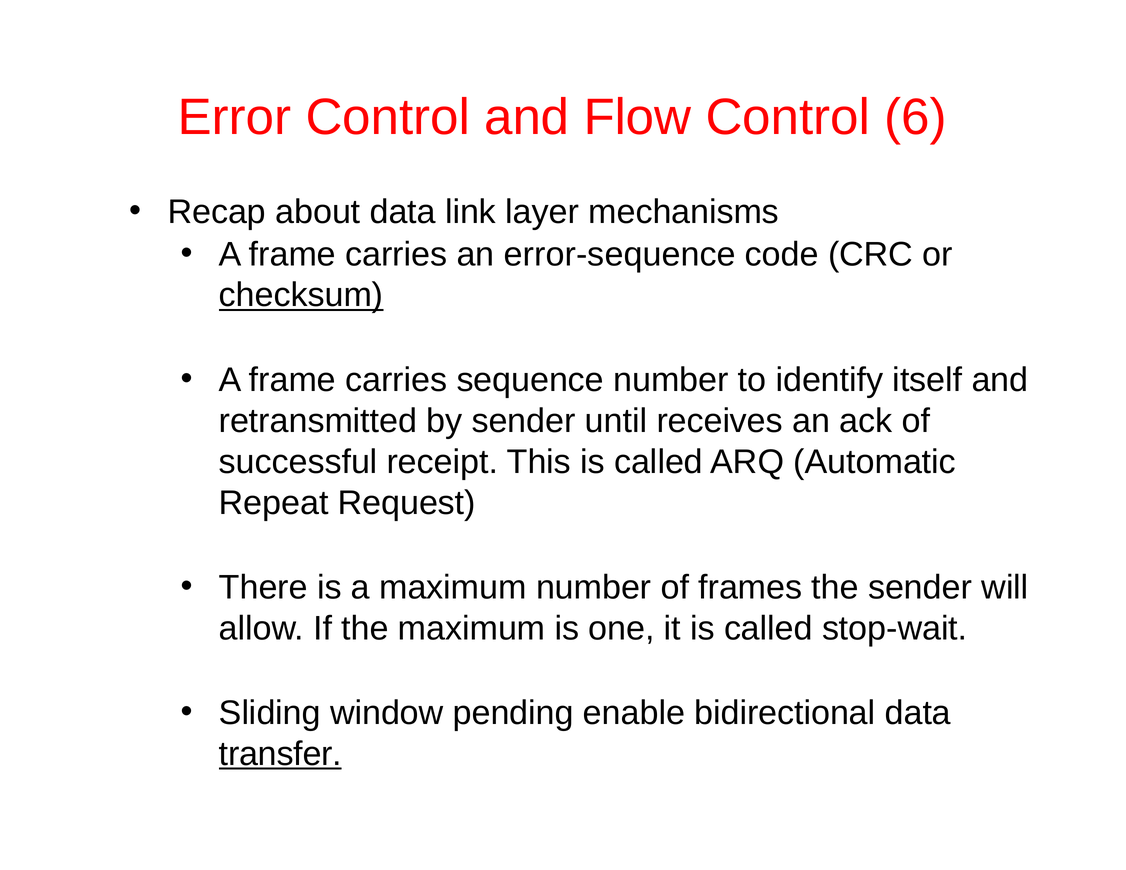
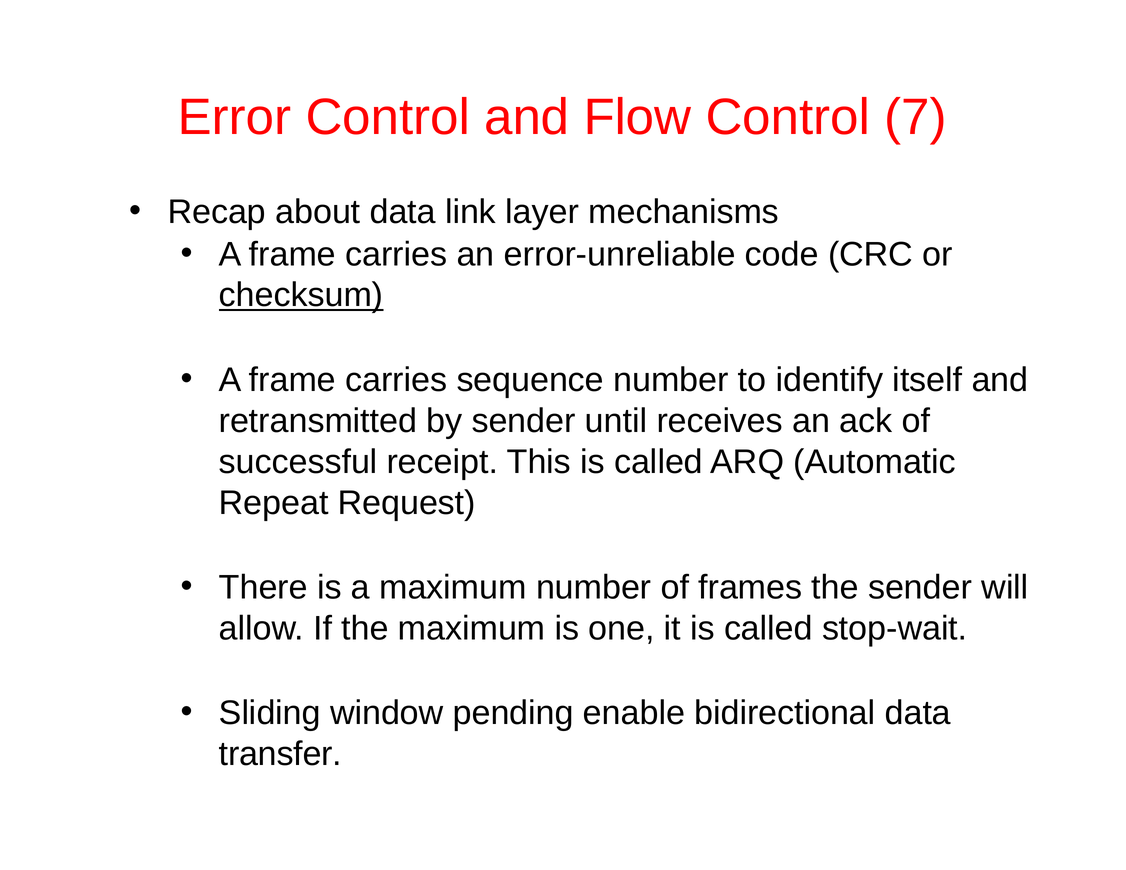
6: 6 -> 7
error-sequence: error-sequence -> error-unreliable
transfer underline: present -> none
